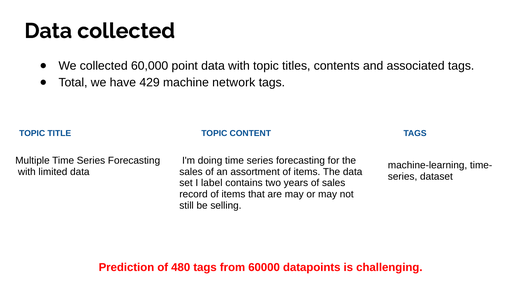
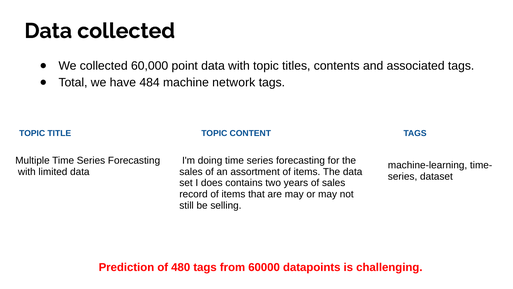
429: 429 -> 484
label: label -> does
